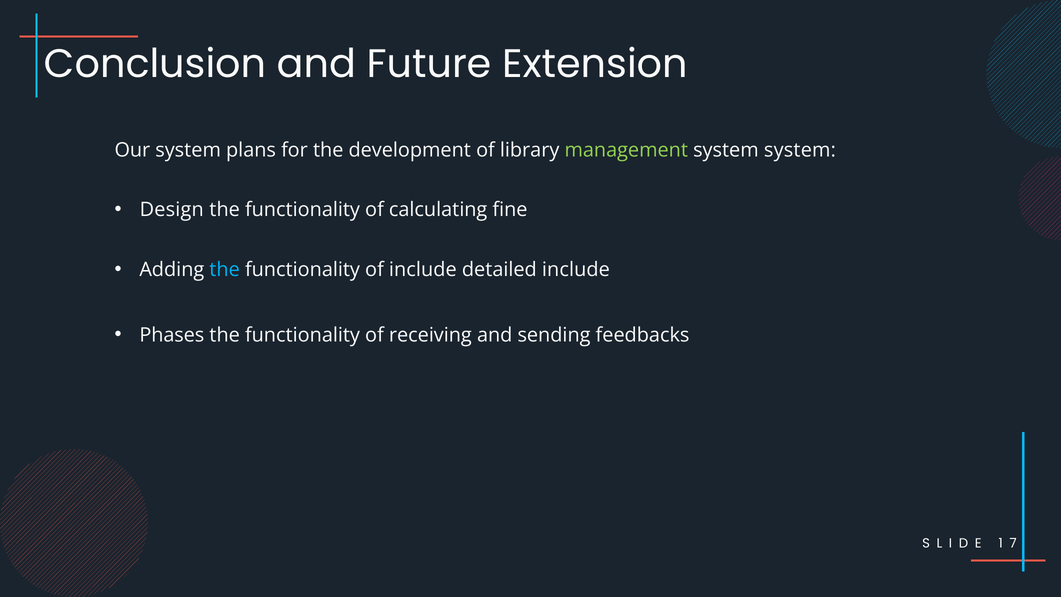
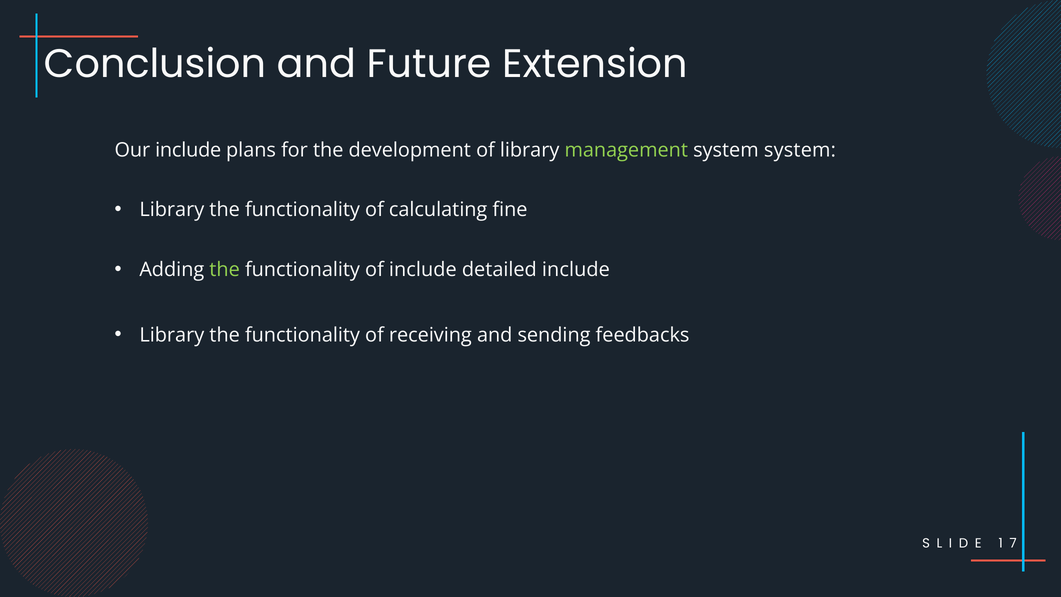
Our system: system -> include
Design at (172, 210): Design -> Library
the at (225, 269) colour: light blue -> light green
Phases at (172, 335): Phases -> Library
